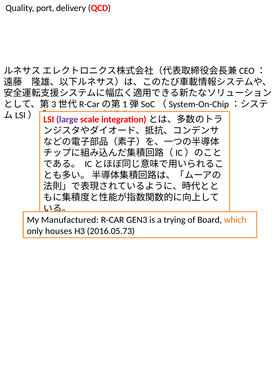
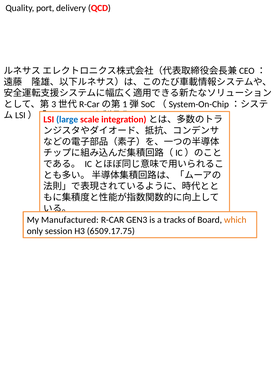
large colour: purple -> blue
trying: trying -> tracks
houses: houses -> session
2016.05.73: 2016.05.73 -> 6509.17.75
